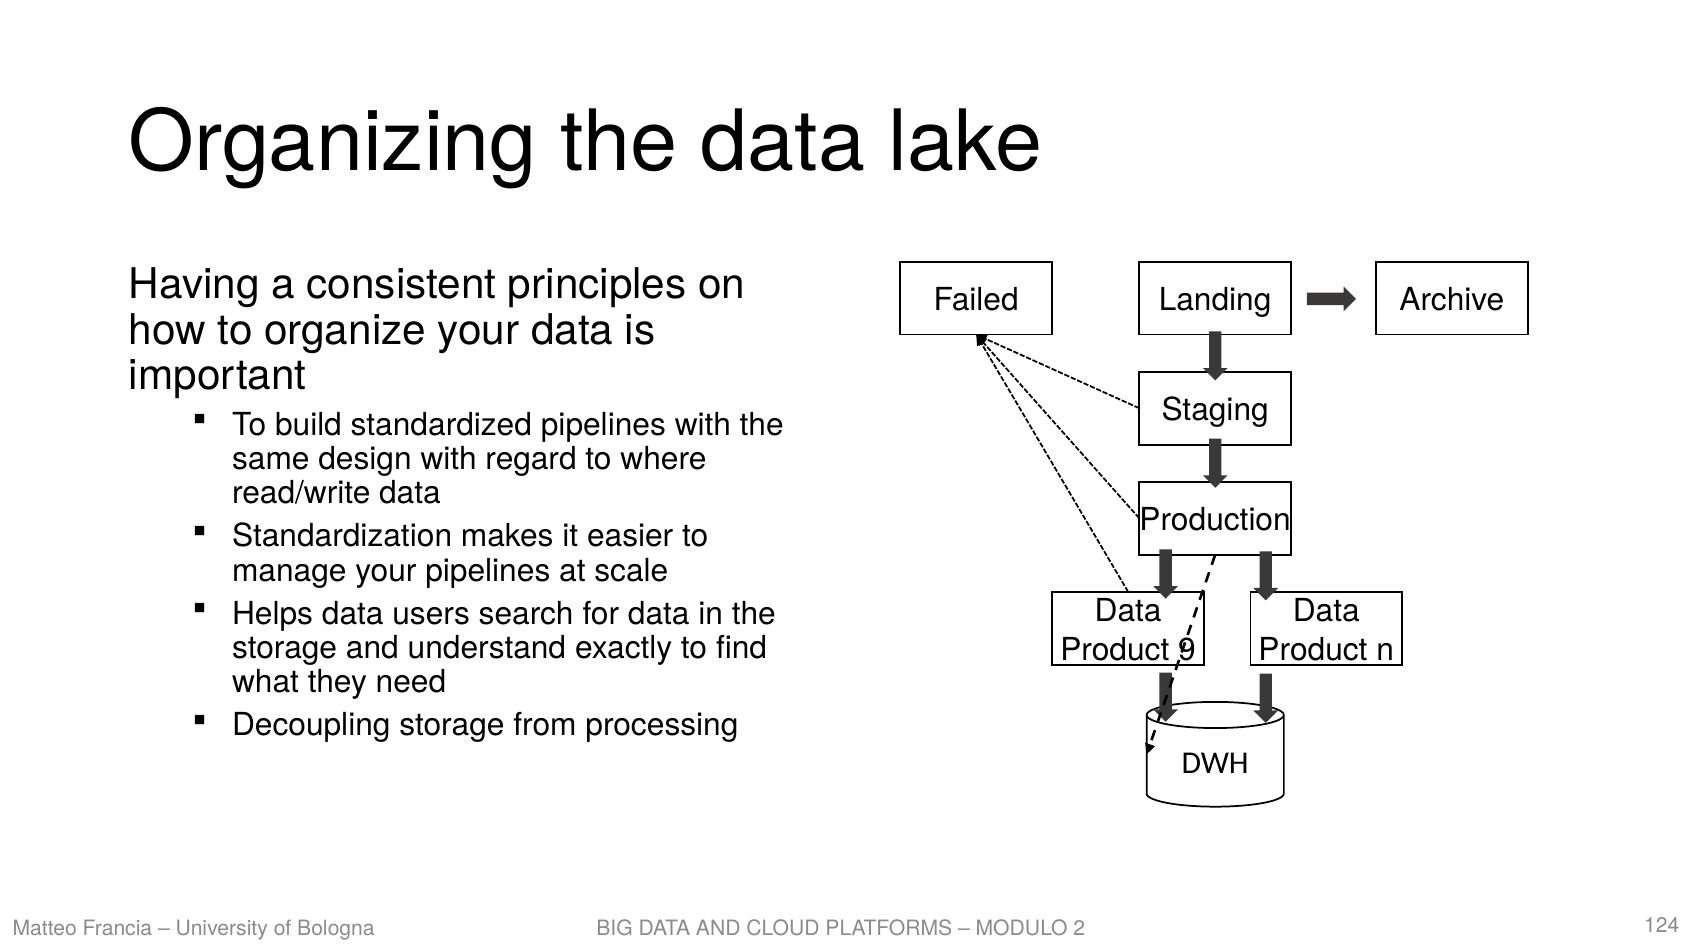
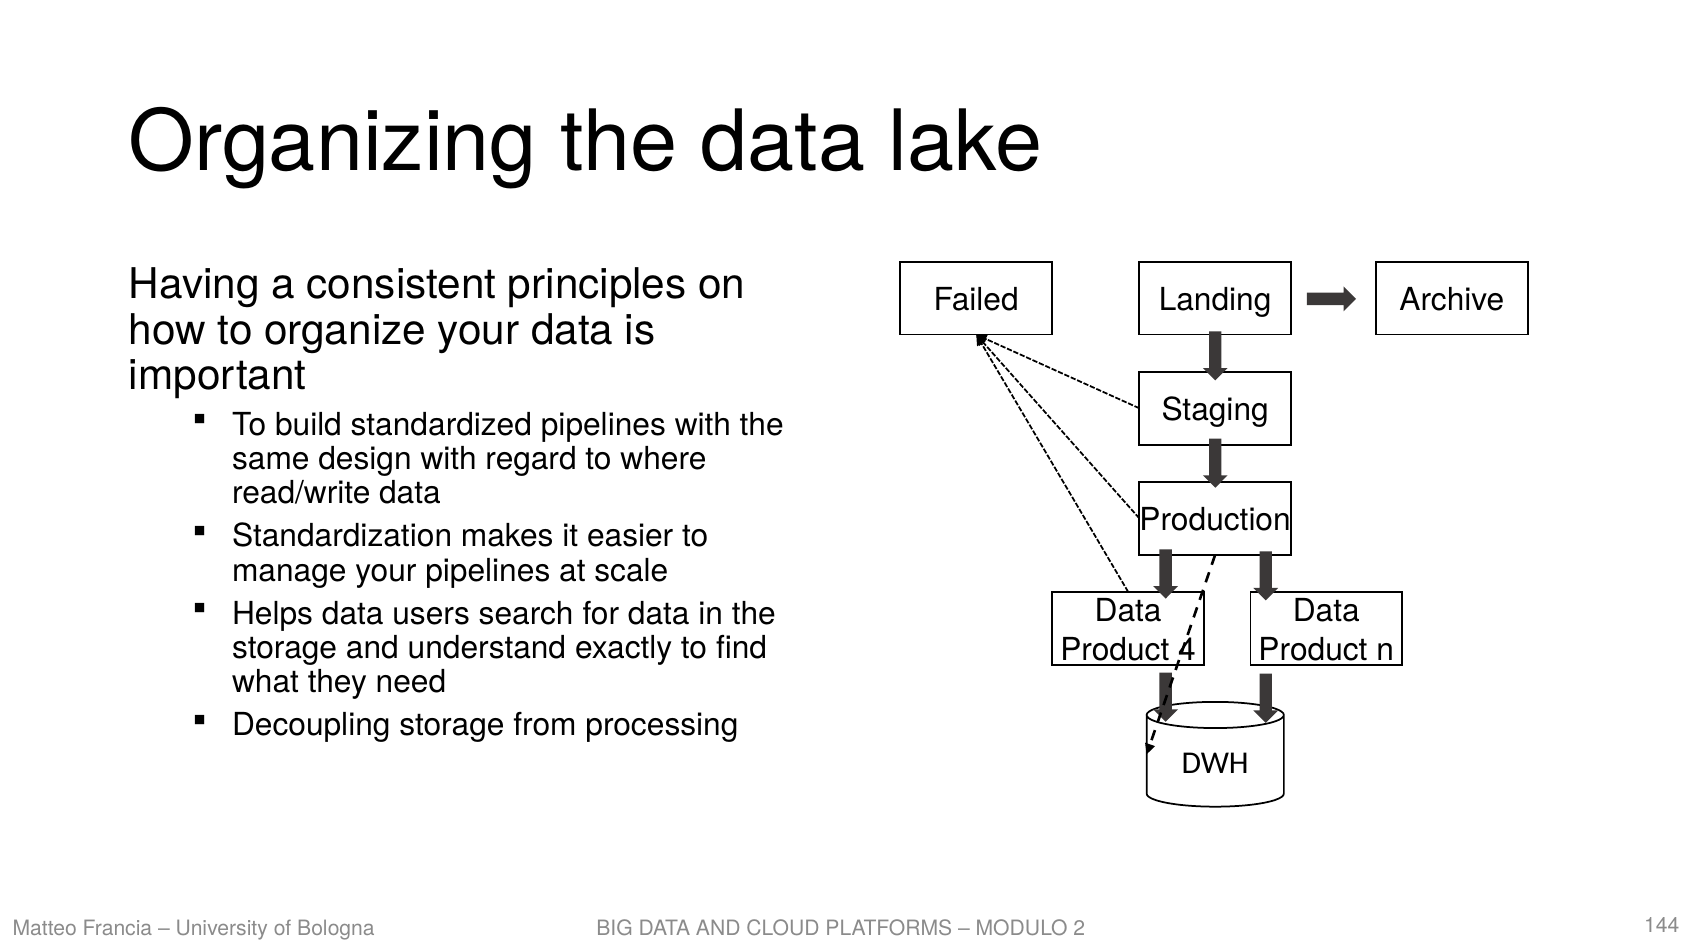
9: 9 -> 4
124: 124 -> 144
